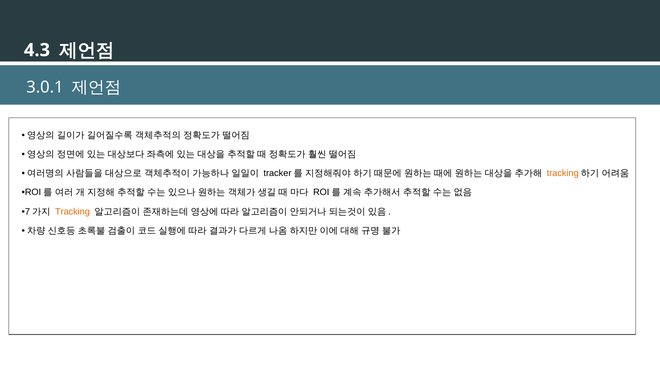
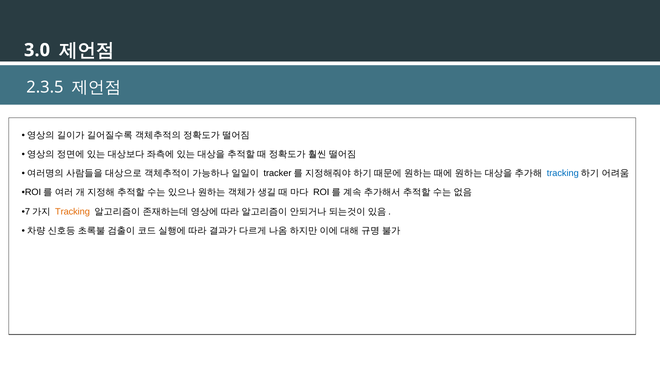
4.3: 4.3 -> 3.0
3.0.1: 3.0.1 -> 2.3.5
tracking at (563, 174) colour: orange -> blue
